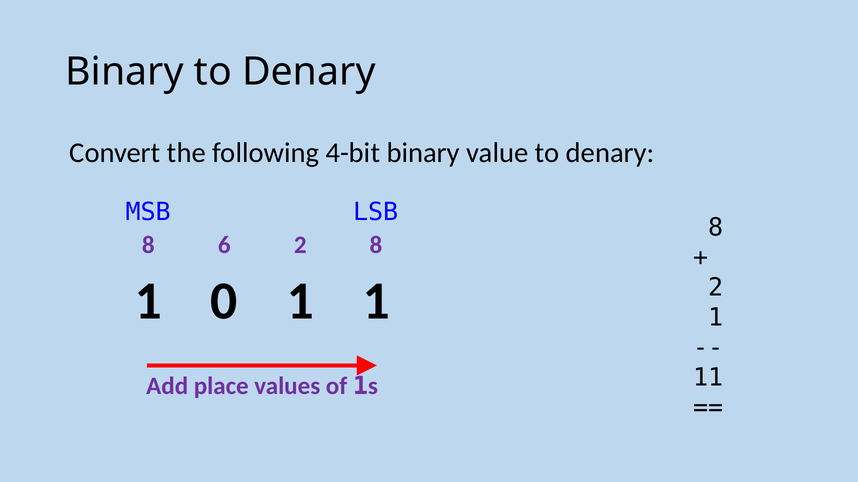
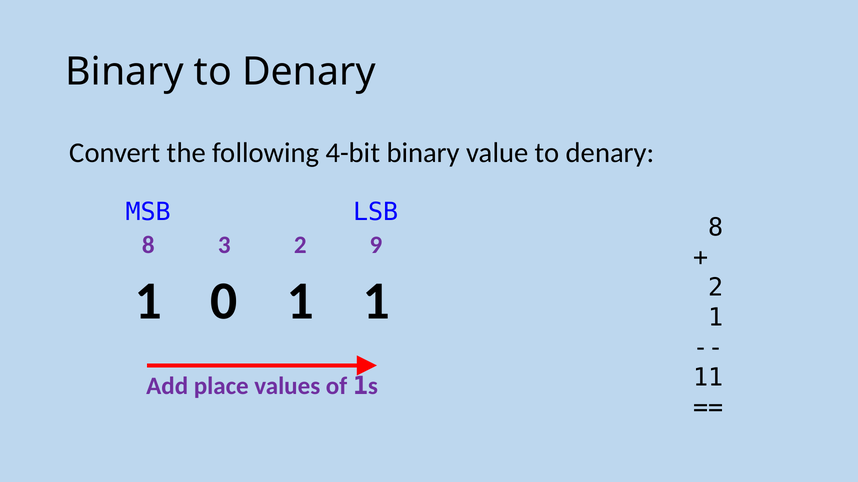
6: 6 -> 3
2 8: 8 -> 9
